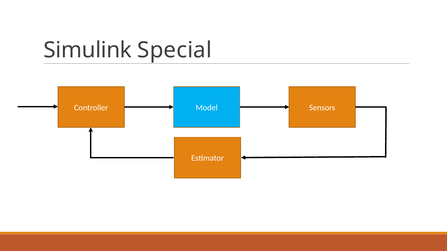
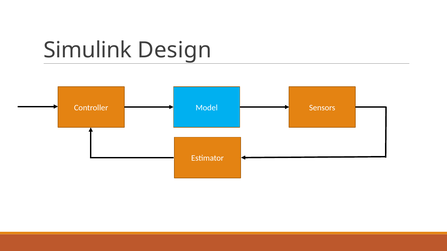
Special: Special -> Design
